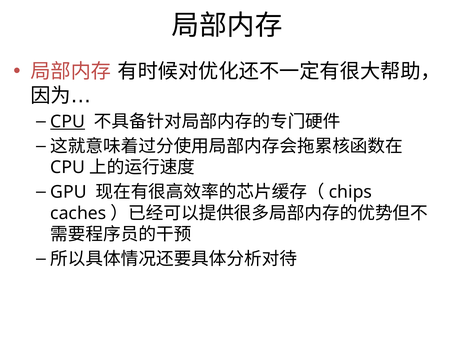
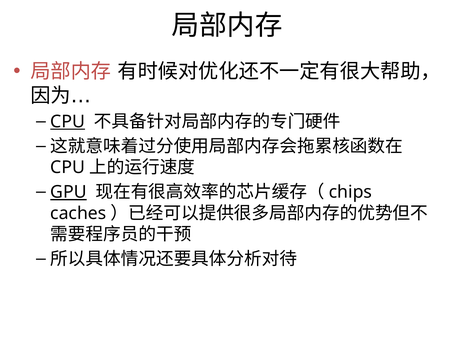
GPU underline: none -> present
